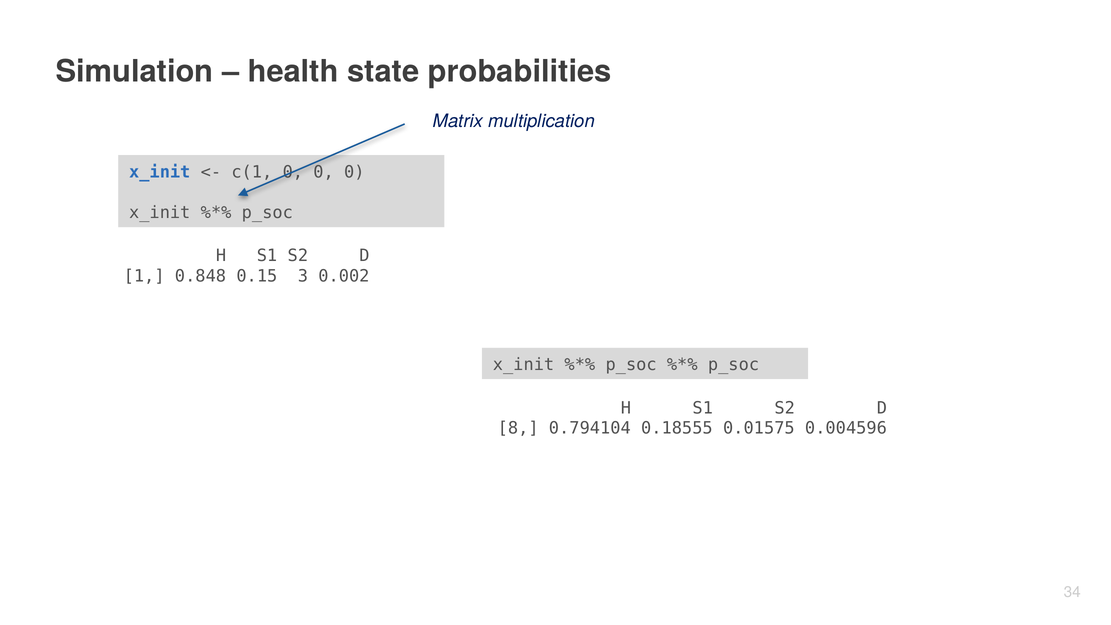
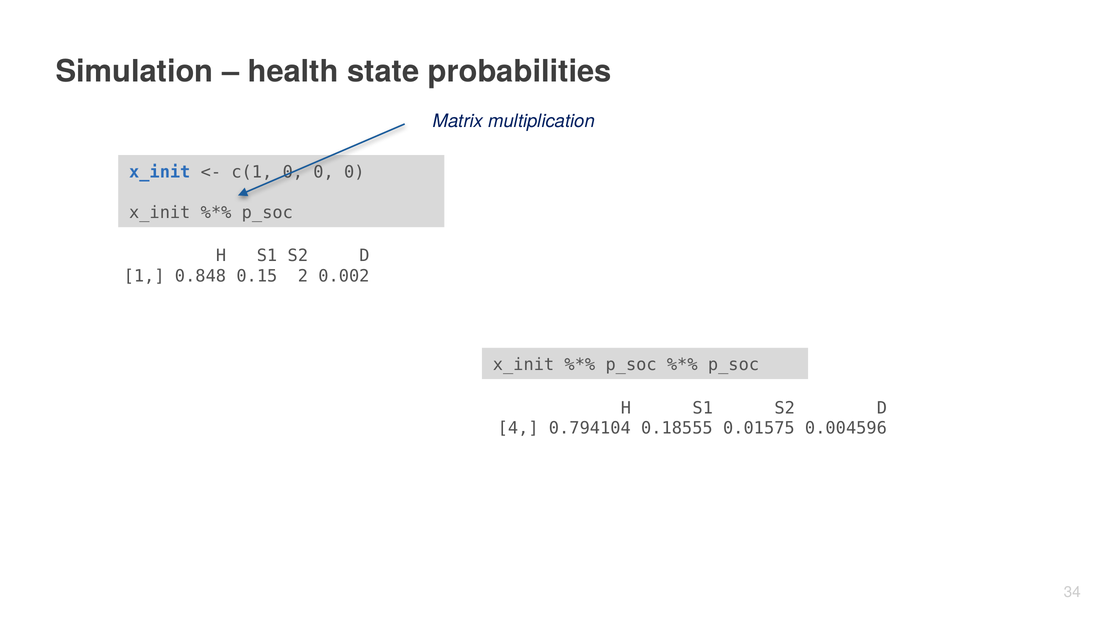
3: 3 -> 2
8: 8 -> 4
